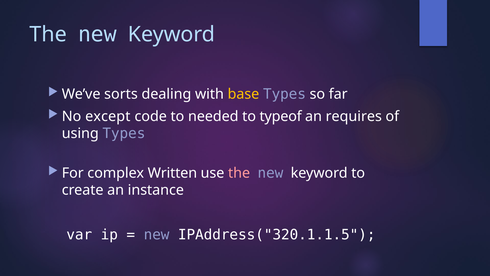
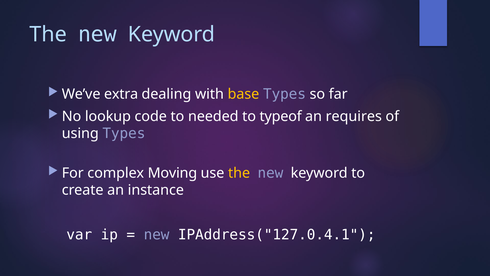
sorts: sorts -> extra
except: except -> lookup
Written: Written -> Moving
the at (239, 173) colour: pink -> yellow
IPAddress("320.1.1.5: IPAddress("320.1.1.5 -> IPAddress("127.0.4.1
